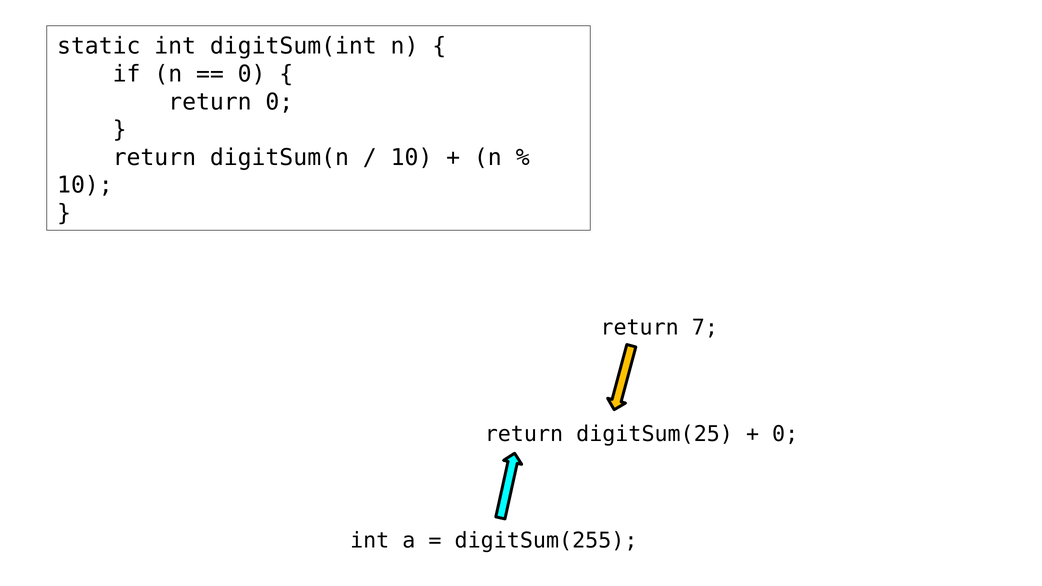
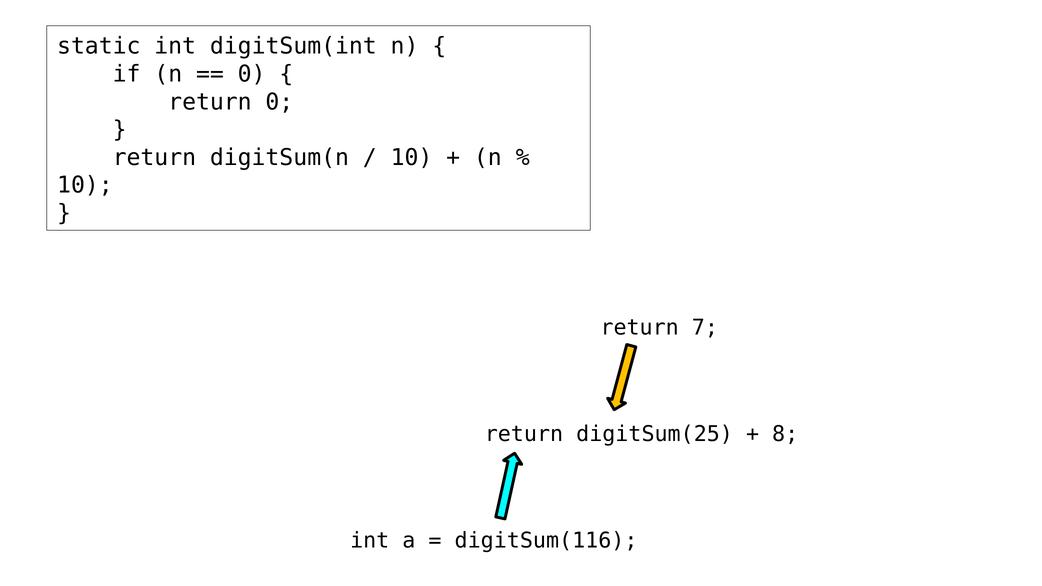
0 at (785, 434): 0 -> 8
digitSum(255: digitSum(255 -> digitSum(116
